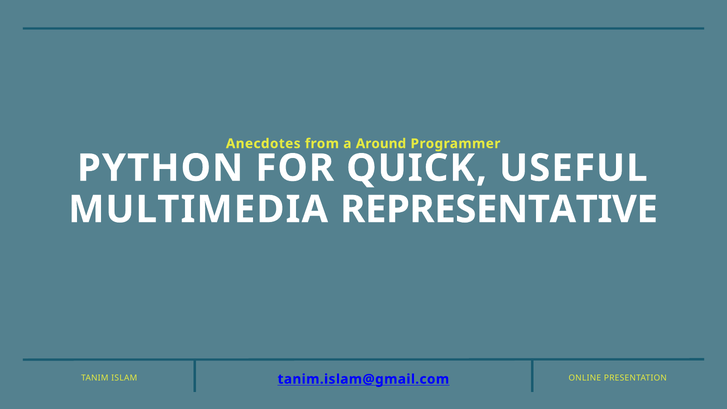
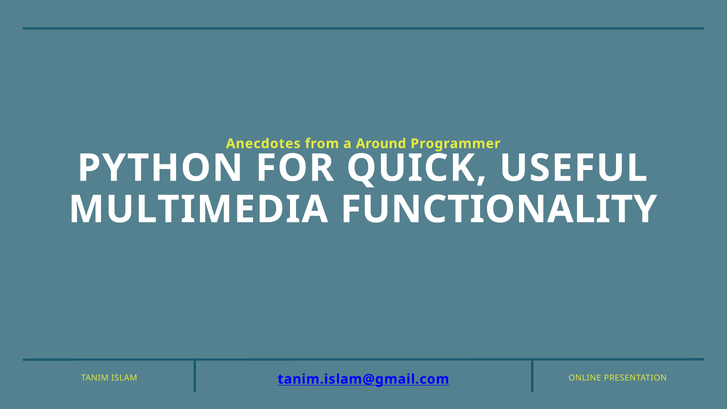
REPRESENTATIVE: REPRESENTATIVE -> FUNCTIONALITY
